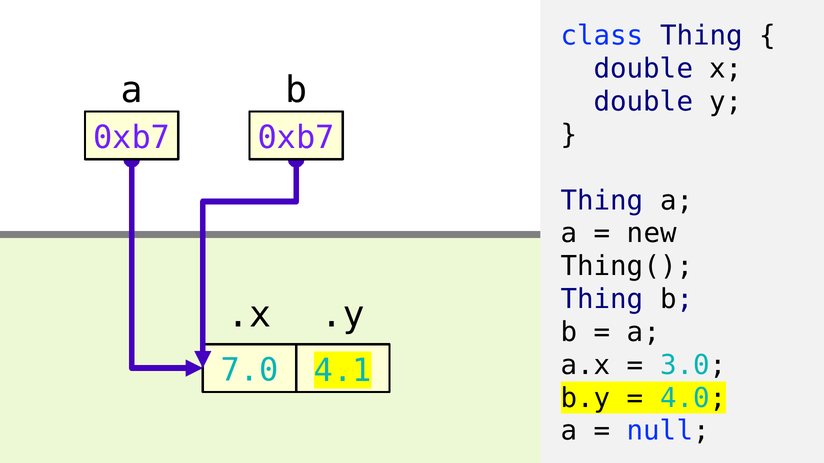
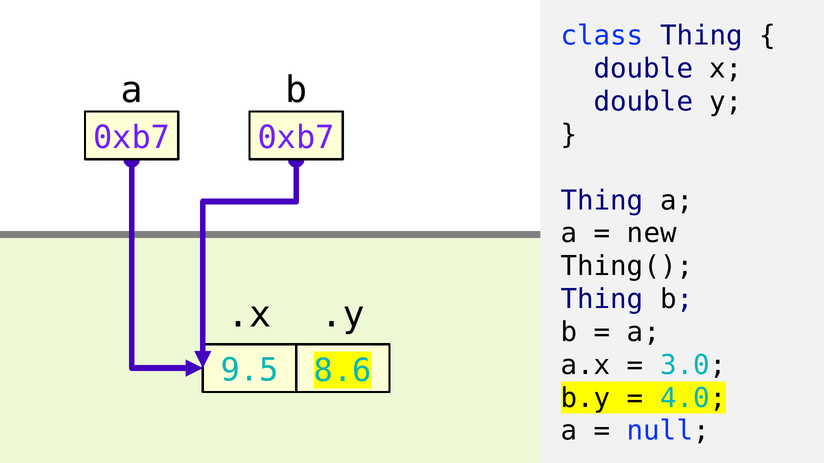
7.0: 7.0 -> 9.5
4.1: 4.1 -> 8.6
